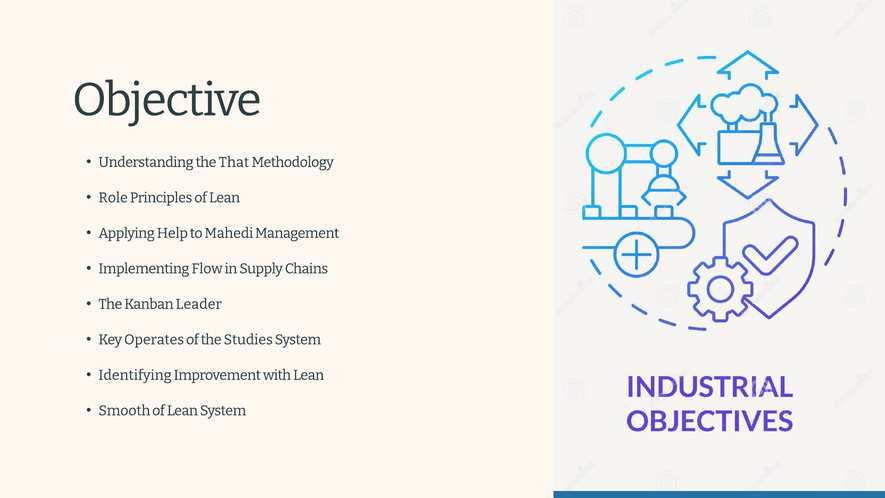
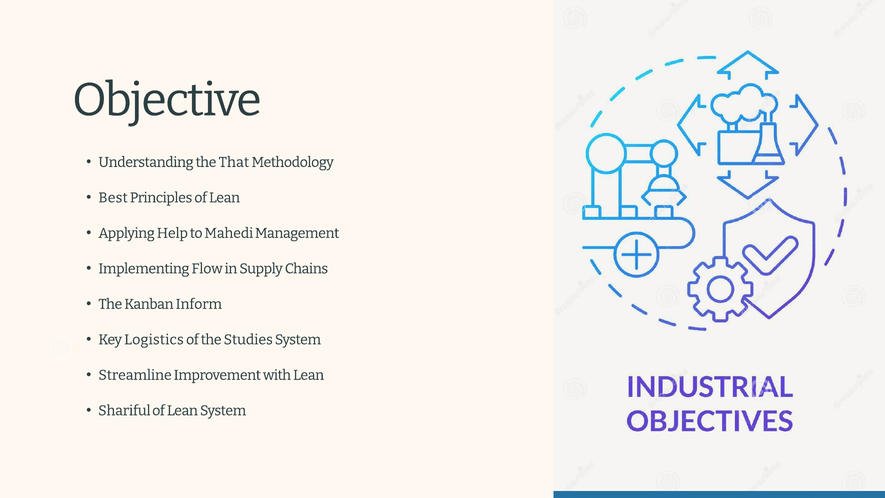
Role: Role -> Best
Leader: Leader -> Inform
Operates: Operates -> Logistics
Identifying: Identifying -> Streamline
Smooth: Smooth -> Shariful
